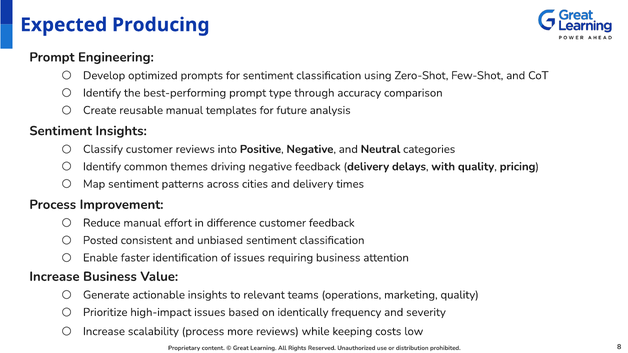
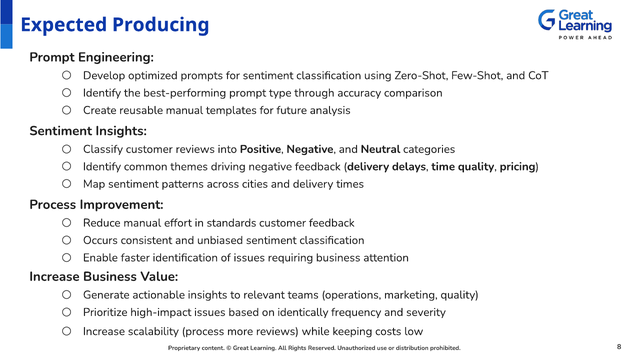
with: with -> time
difference: difference -> standards
Posted: Posted -> Occurs
